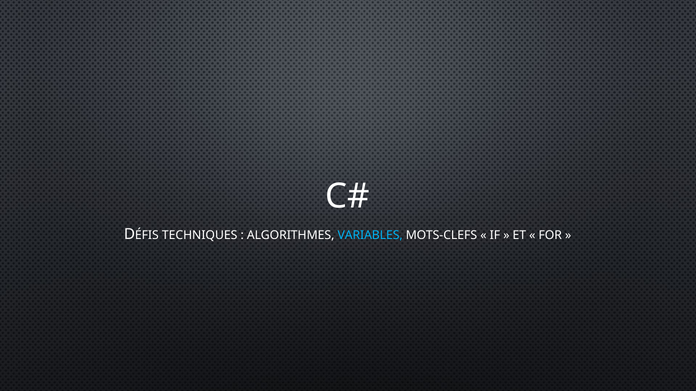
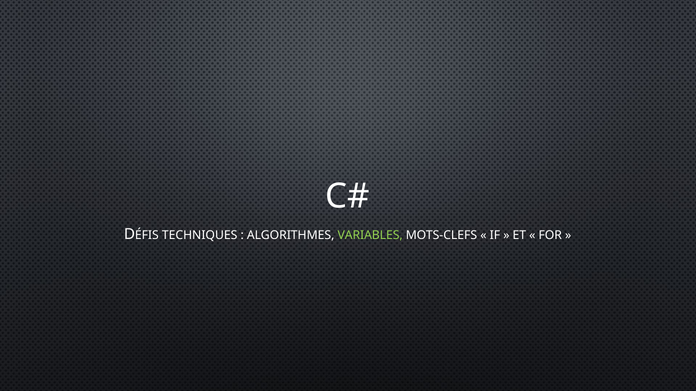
VARIABLES colour: light blue -> light green
